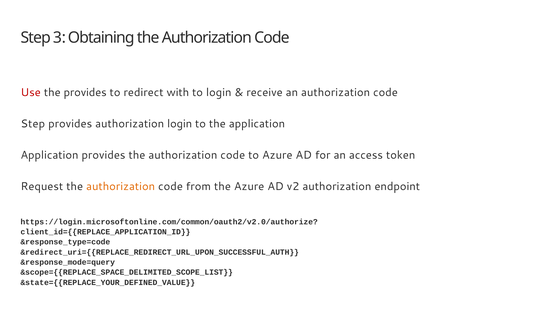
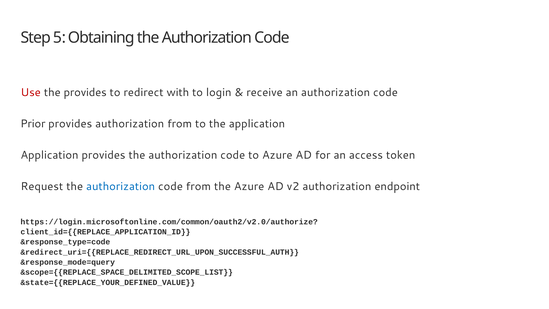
3: 3 -> 5
Step at (33, 124): Step -> Prior
authorization login: login -> from
authorization at (121, 186) colour: orange -> blue
